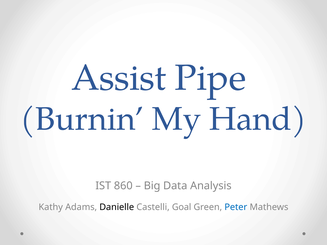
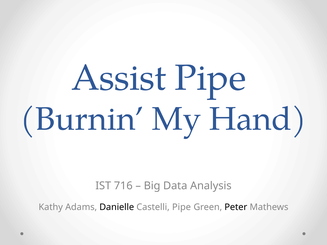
860: 860 -> 716
Castelli Goal: Goal -> Pipe
Peter colour: blue -> black
